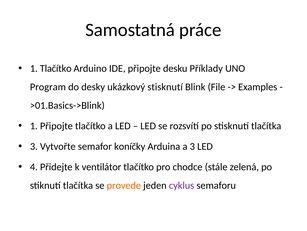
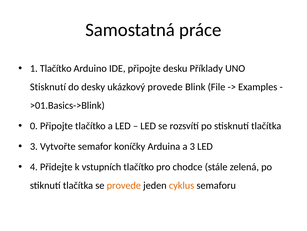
Program at (48, 87): Program -> Stisknutí
ukázkový stisknutí: stisknutí -> provede
1 at (34, 126): 1 -> 0
ventilátor: ventilátor -> vstupních
cyklus colour: purple -> orange
